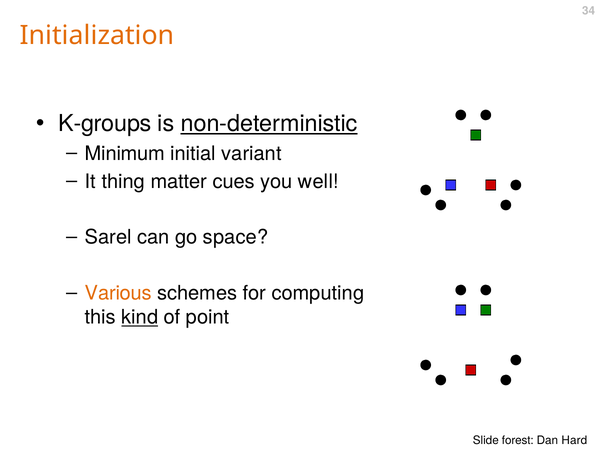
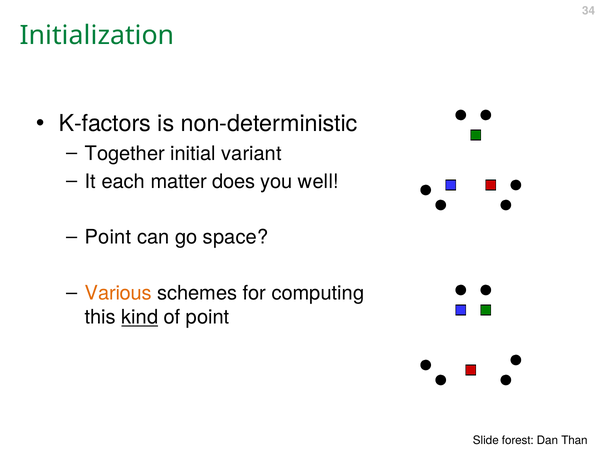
Initialization colour: orange -> green
K-groups: K-groups -> K-factors
non-deterministic underline: present -> none
Minimum: Minimum -> Together
thing: thing -> each
cues: cues -> does
Sarel at (108, 238): Sarel -> Point
Hard: Hard -> Than
